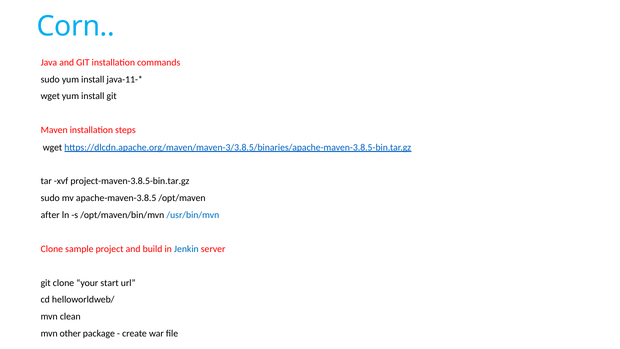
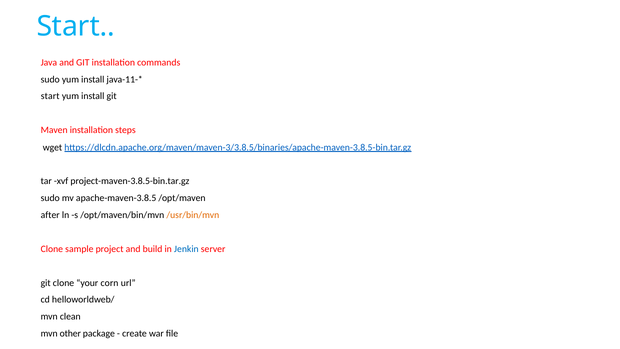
Corn at (76, 26): Corn -> Start
wget at (50, 96): wget -> start
/usr/bin/mvn colour: blue -> orange
start: start -> corn
